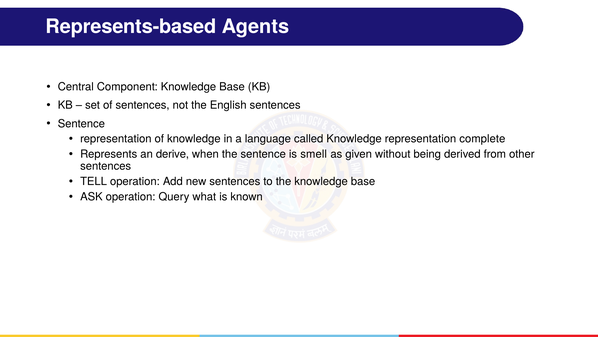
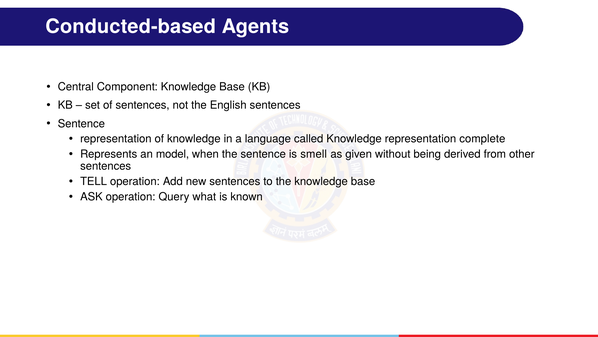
Represents-based: Represents-based -> Conducted-based
derive: derive -> model
